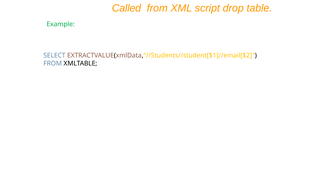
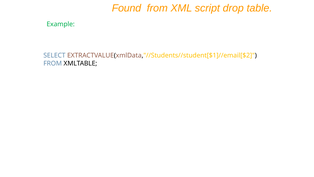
Called: Called -> Found
